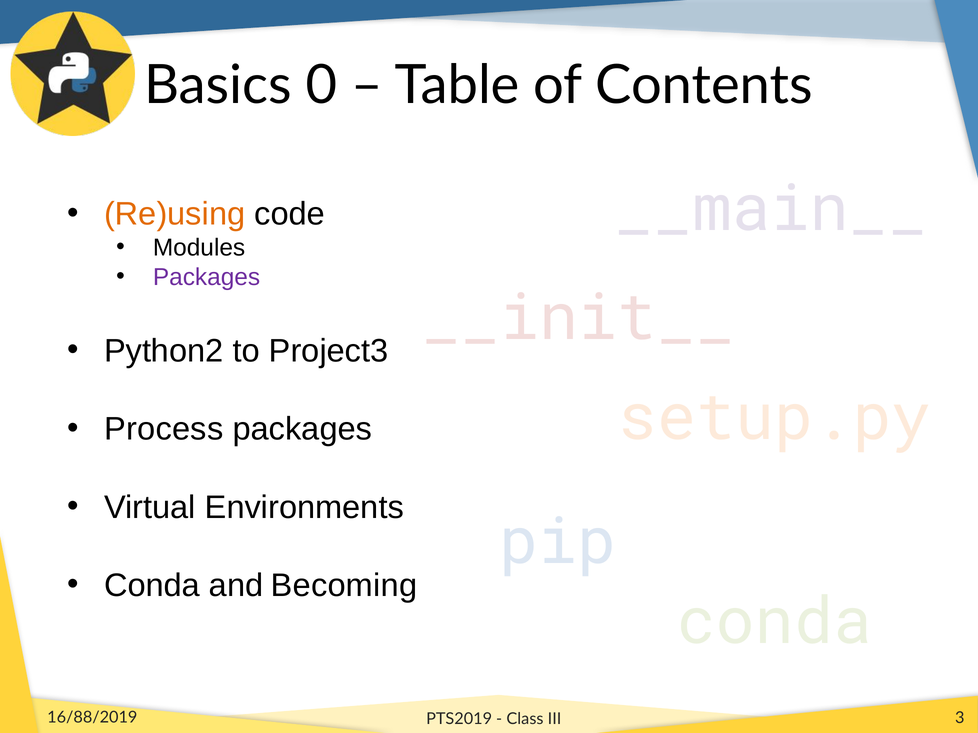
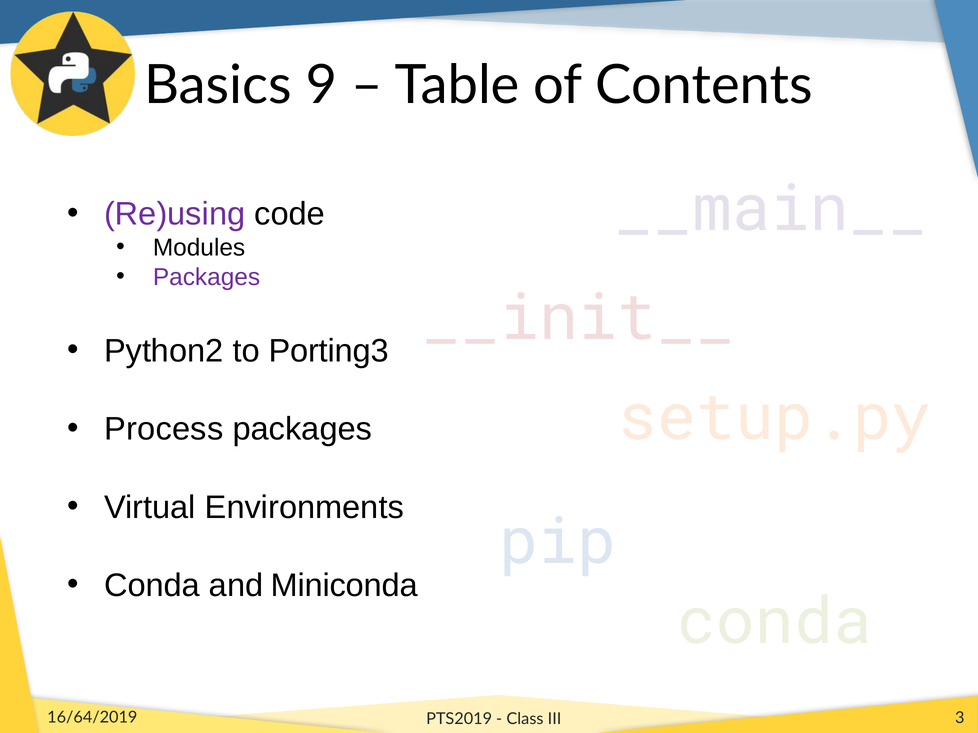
0: 0 -> 9
Re)using colour: orange -> purple
Project3: Project3 -> Porting3
Becoming: Becoming -> Miniconda
16/88/2019: 16/88/2019 -> 16/64/2019
